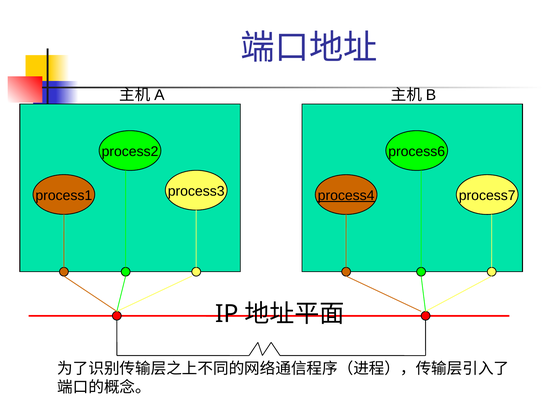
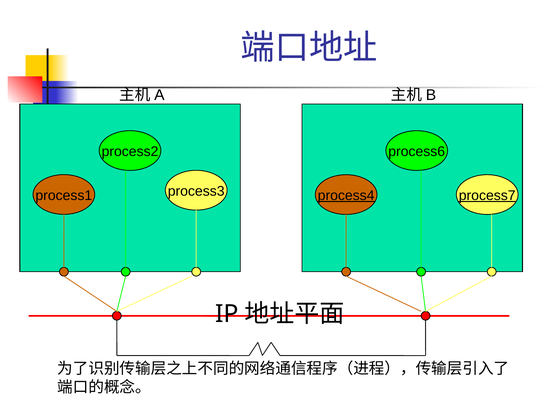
process7 underline: none -> present
